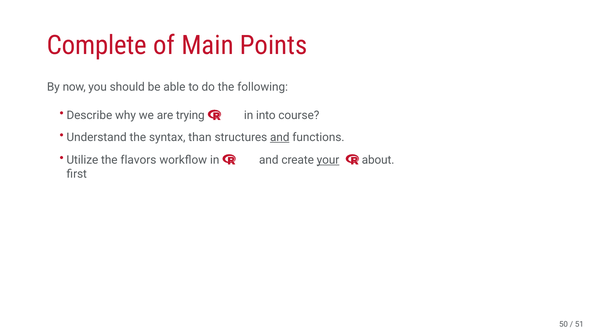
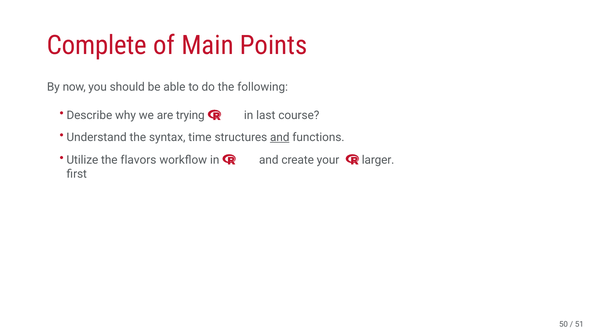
into: into -> last
than: than -> time
your underline: present -> none
about: about -> larger
